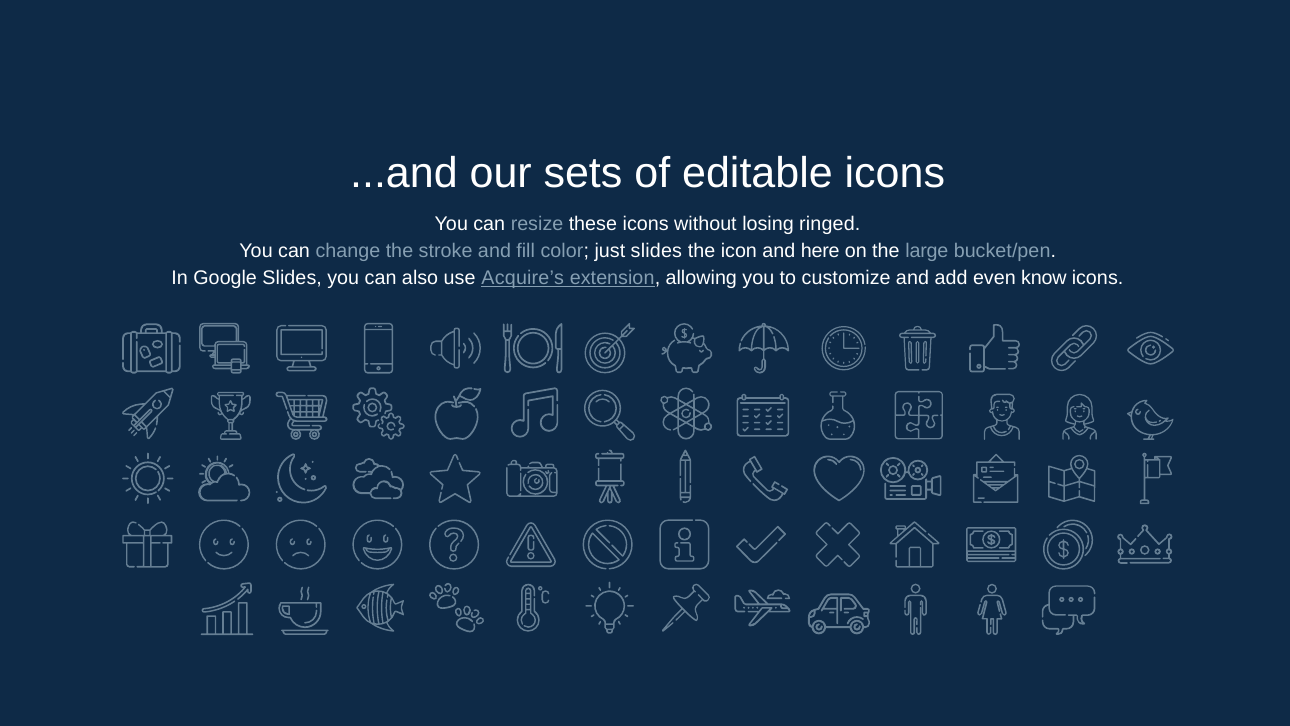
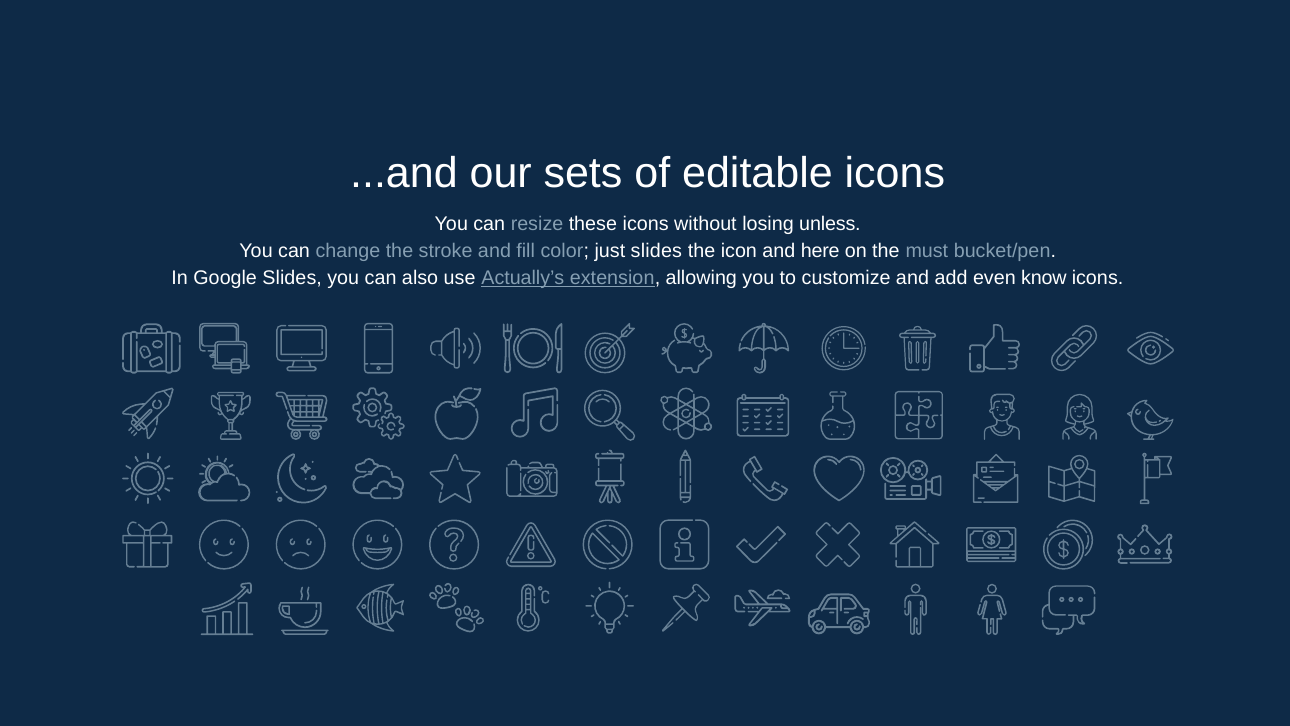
ringed: ringed -> unless
large: large -> must
Acquire’s: Acquire’s -> Actually’s
